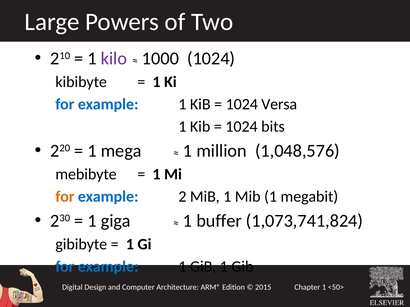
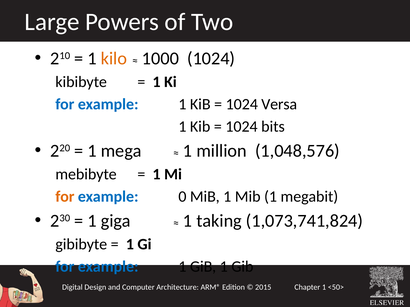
kilo colour: purple -> orange
2: 2 -> 0
buffer: buffer -> taking
